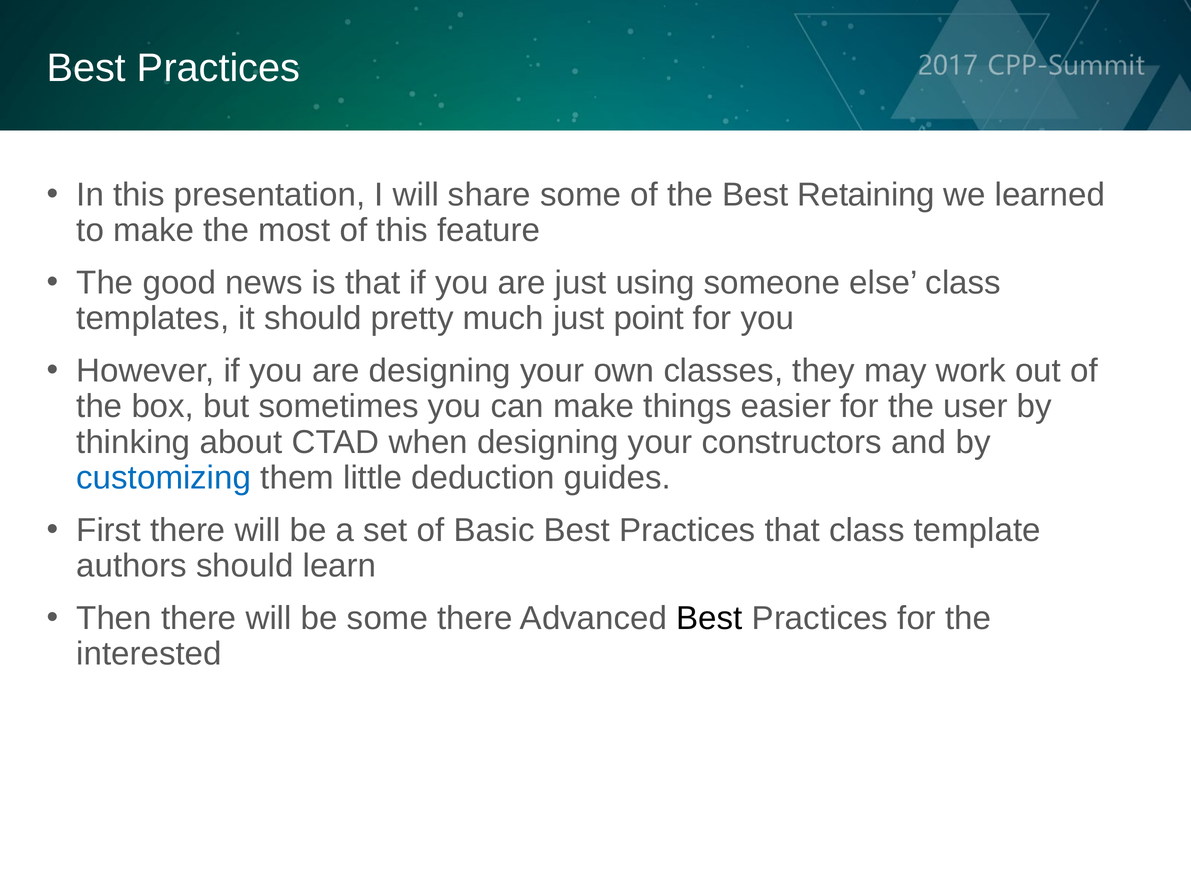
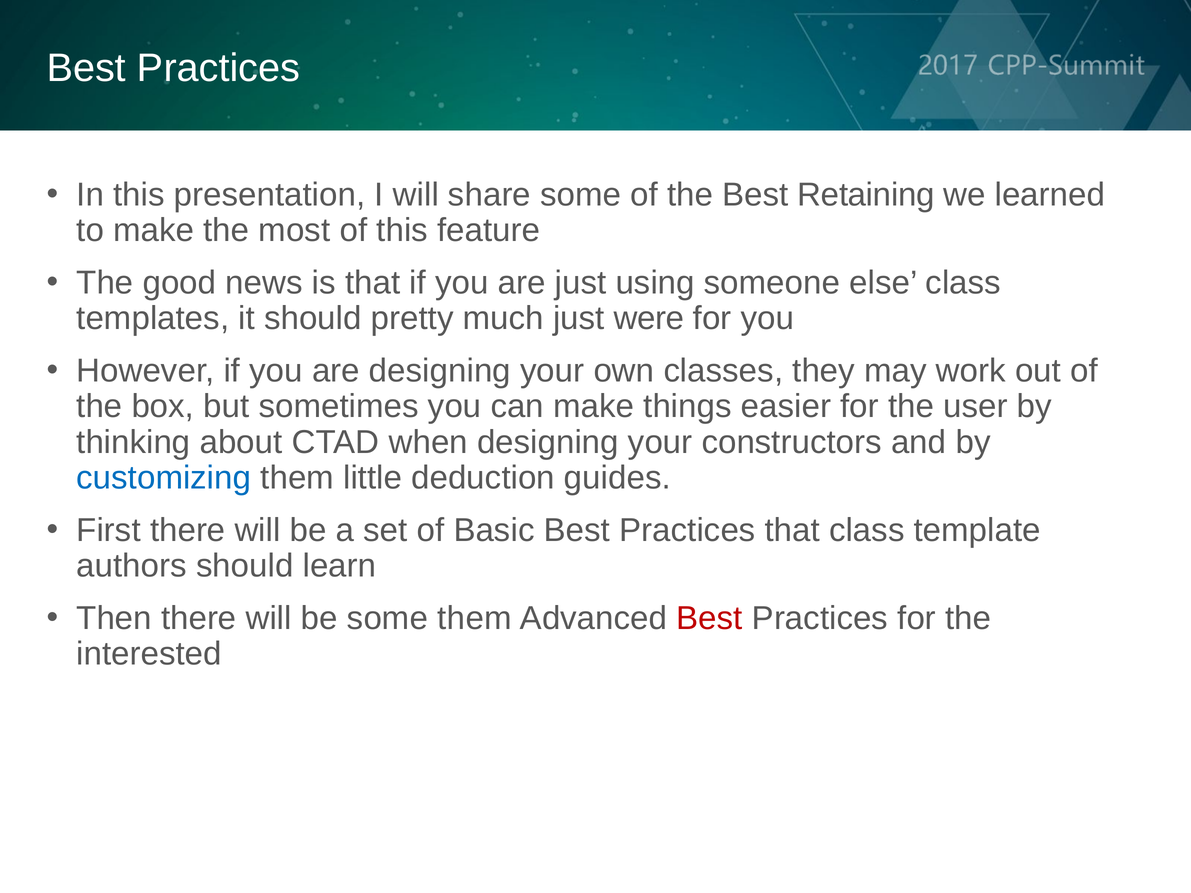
point: point -> were
some there: there -> them
Best at (710, 618) colour: black -> red
